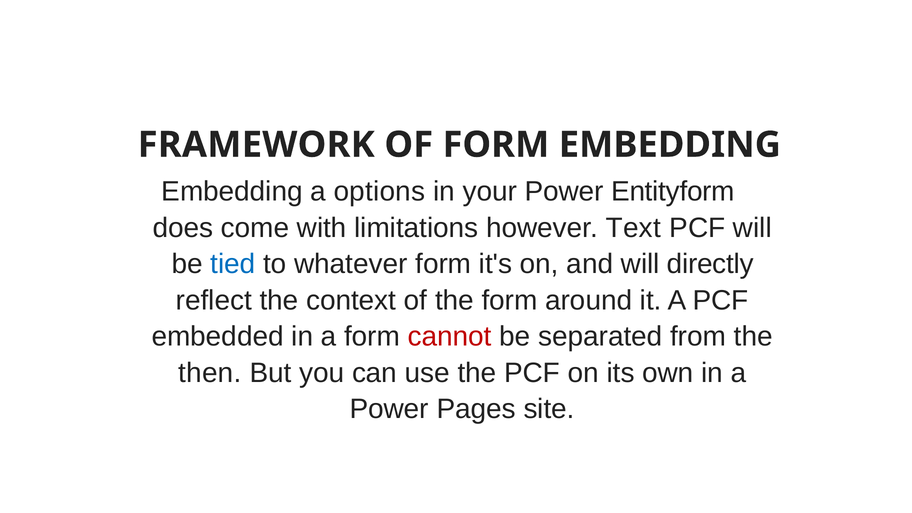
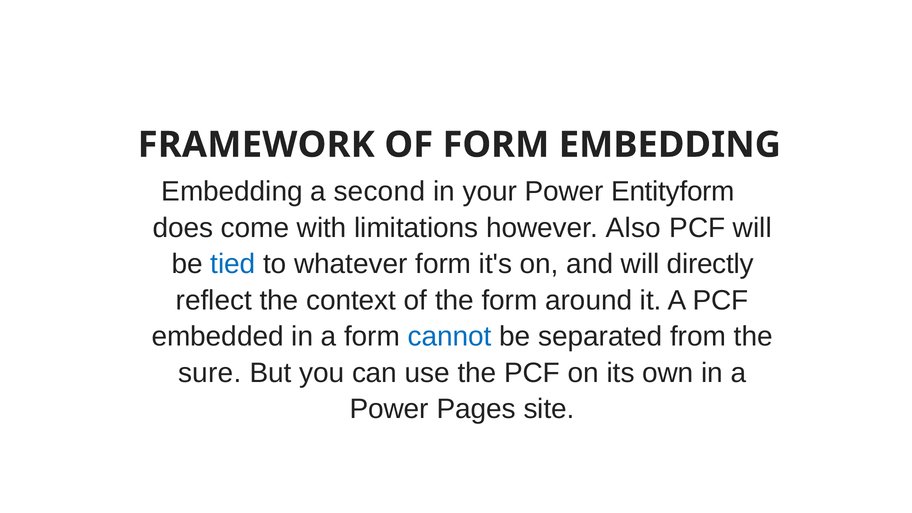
options: options -> second
Text: Text -> Also
cannot colour: red -> blue
then: then -> sure
